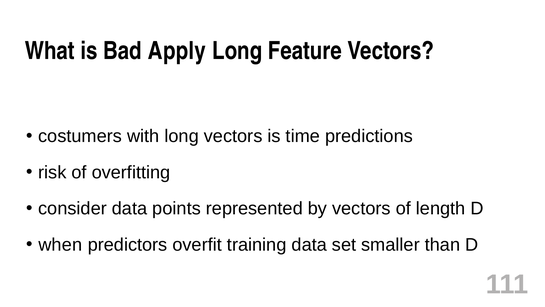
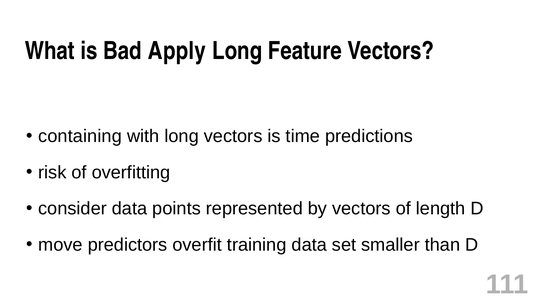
costumers: costumers -> containing
when: when -> move
